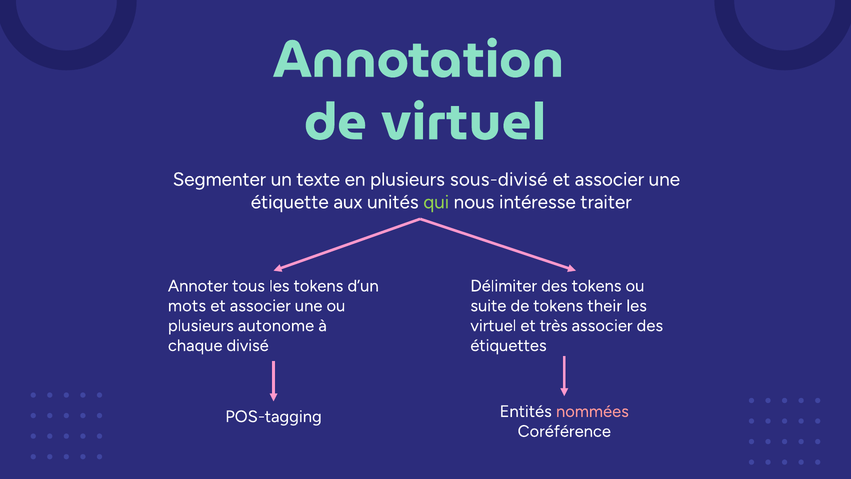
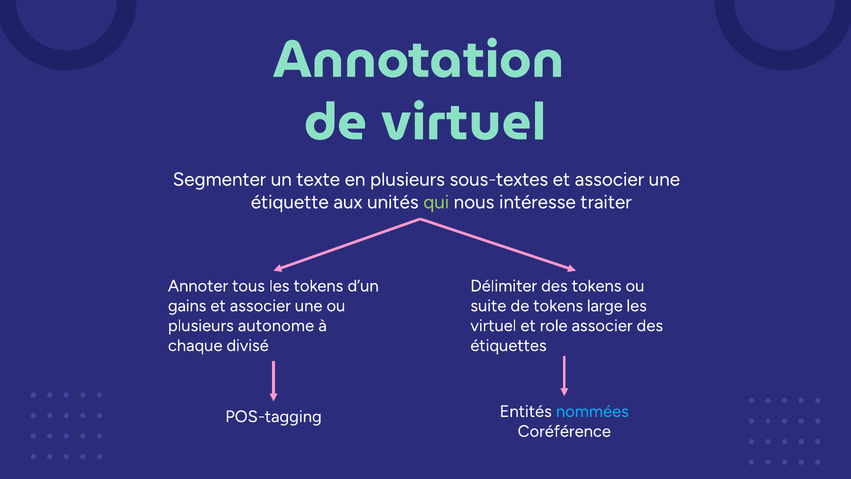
sous-divisé: sous-divisé -> sous-textes
mots: mots -> gains
their: their -> large
très: très -> role
nommées colour: pink -> light blue
